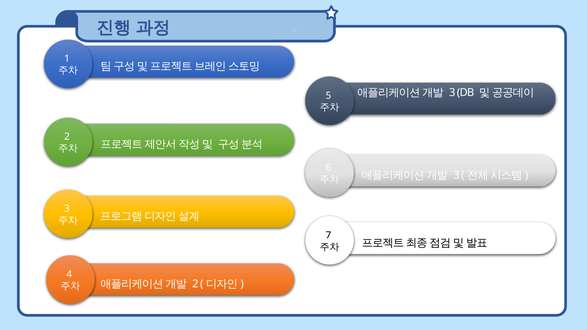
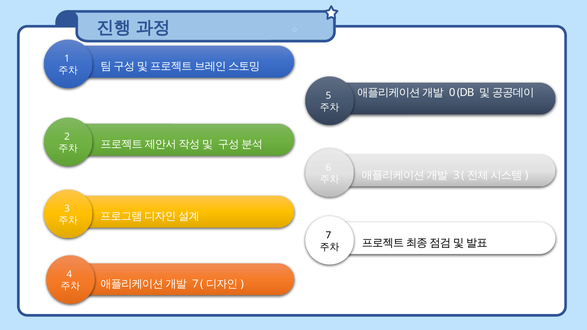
3 at (452, 93): 3 -> 0
2 at (195, 284): 2 -> 7
